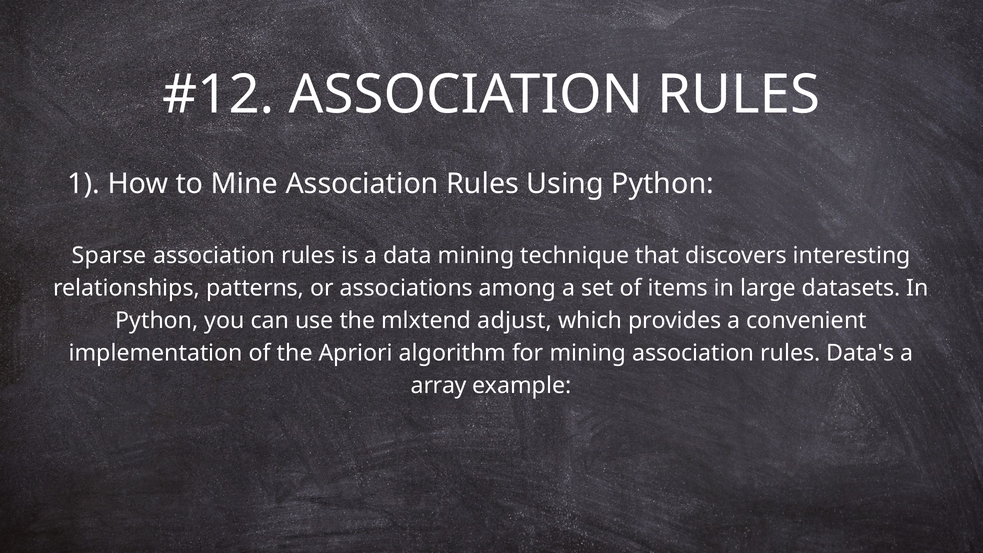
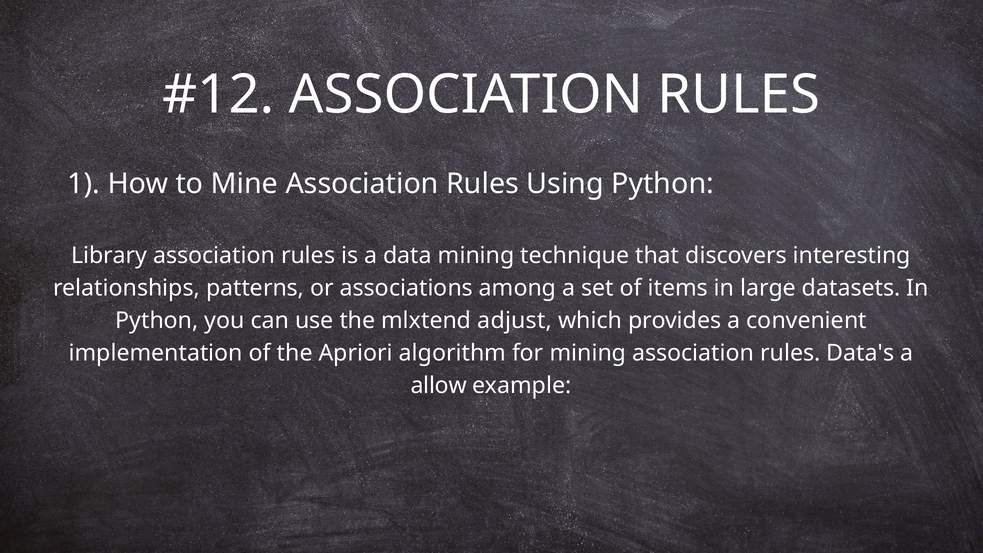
Sparse: Sparse -> Library
array: array -> allow
